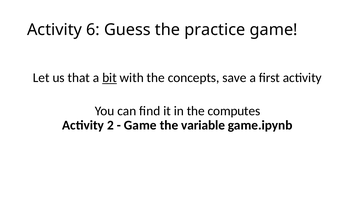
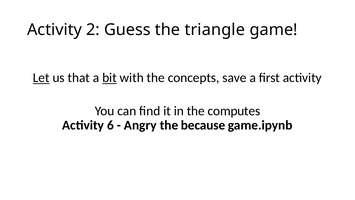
6: 6 -> 2
practice: practice -> triangle
Let underline: none -> present
2: 2 -> 6
Game at (140, 125): Game -> Angry
variable: variable -> because
